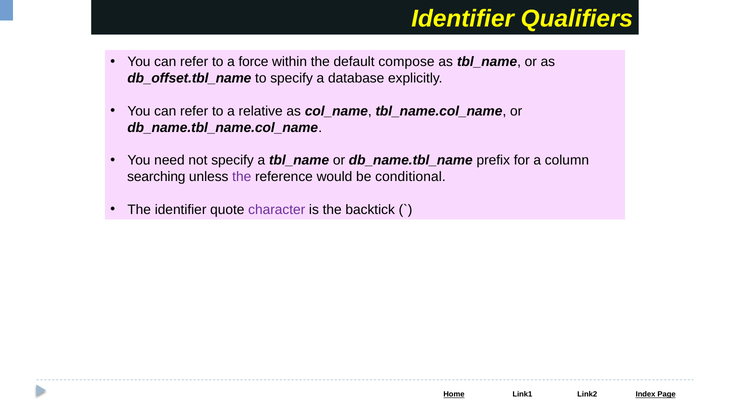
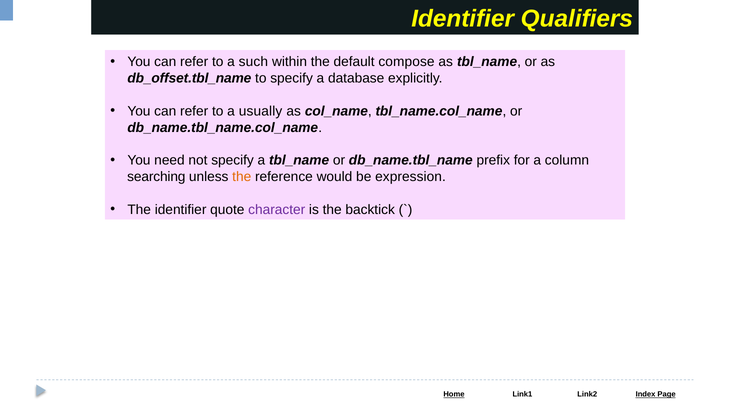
force: force -> such
relative: relative -> usually
the at (242, 177) colour: purple -> orange
conditional: conditional -> expression
